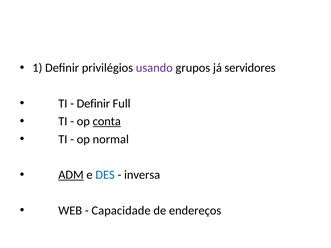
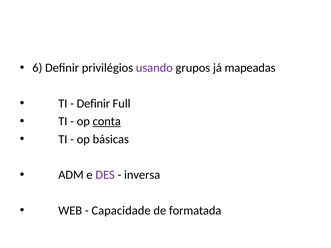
1: 1 -> 6
servidores: servidores -> mapeadas
normal: normal -> básicas
ADM underline: present -> none
DES colour: blue -> purple
endereços: endereços -> formatada
